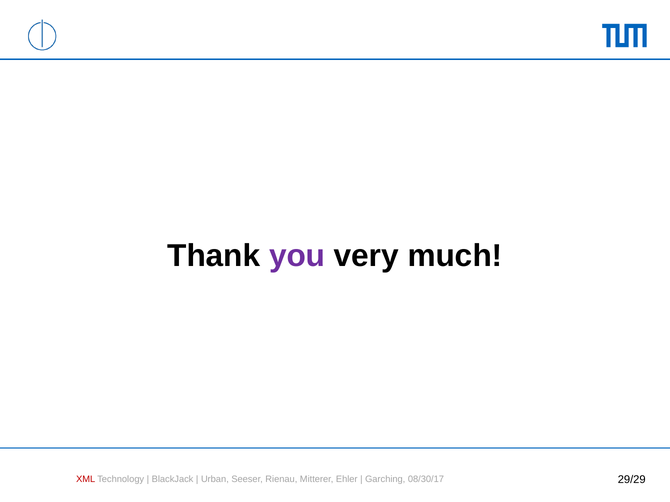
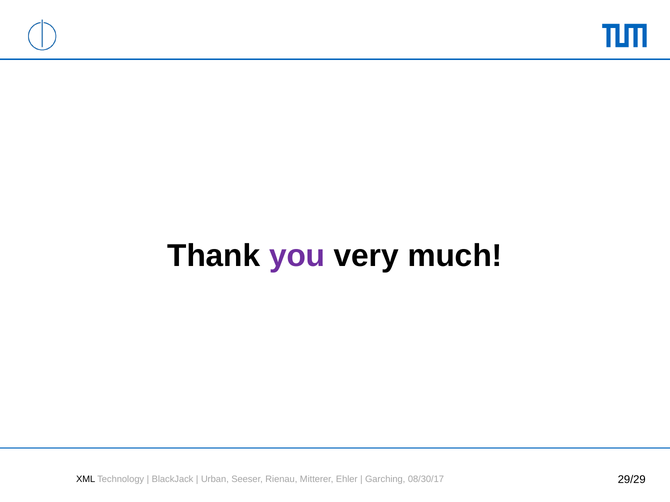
XML colour: red -> black
